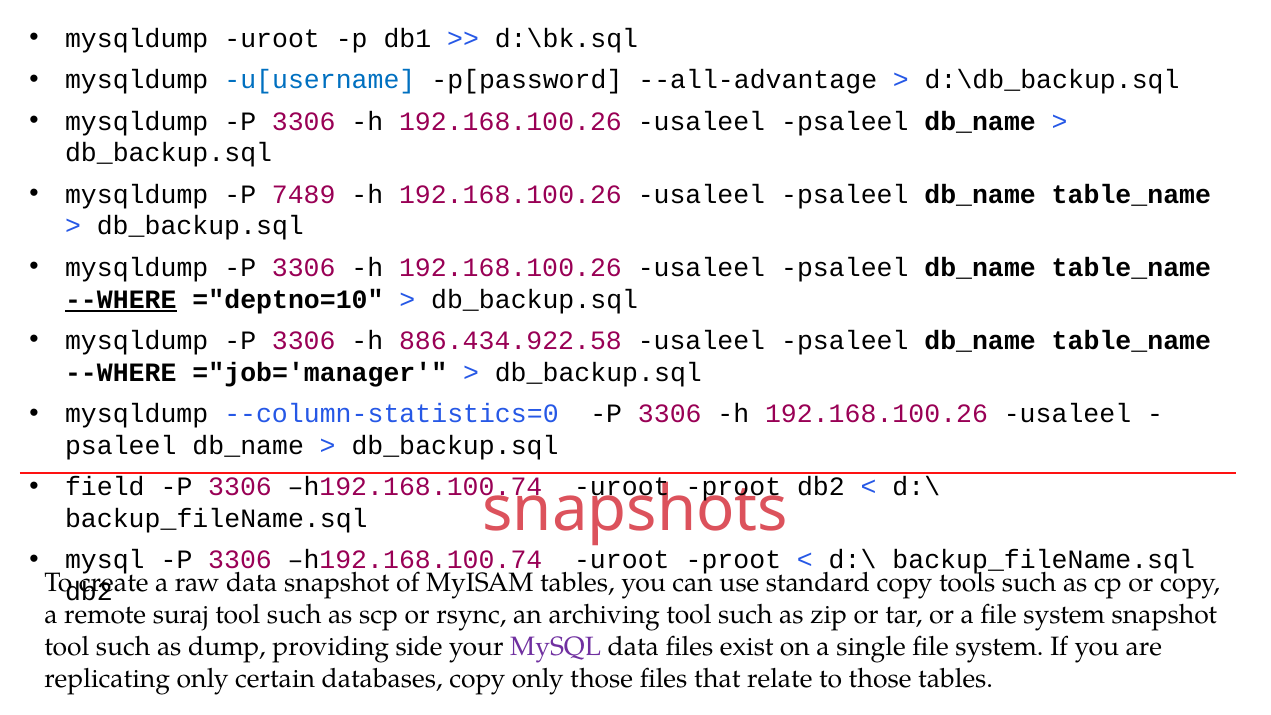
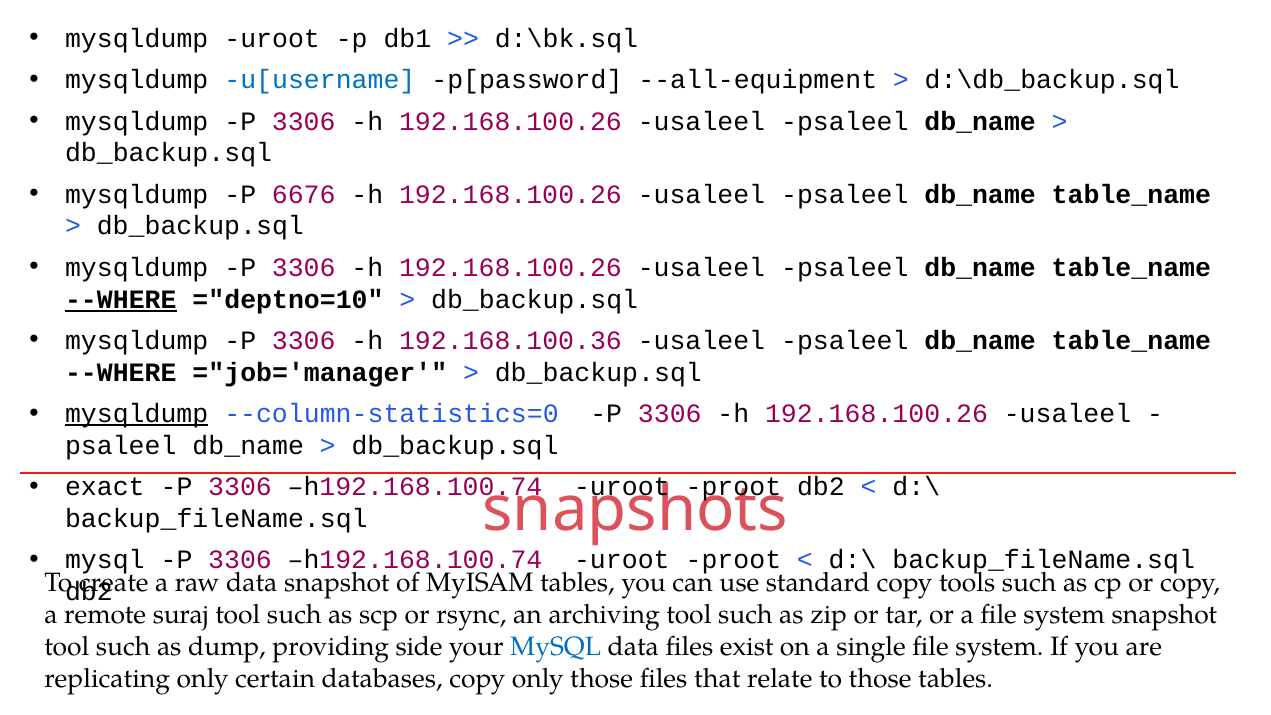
--all-advantage: --all-advantage -> --all-equipment
7489: 7489 -> 6676
886.434.922.58: 886.434.922.58 -> 192.168.100.36
mysqldump at (137, 414) underline: none -> present
field: field -> exact
MySQL at (556, 647) colour: purple -> blue
